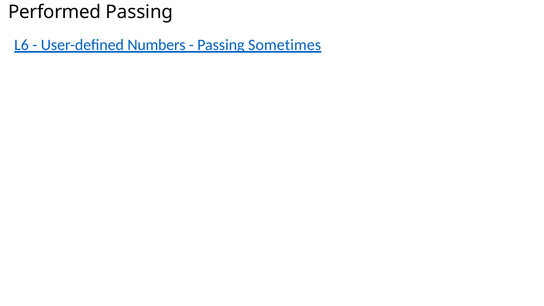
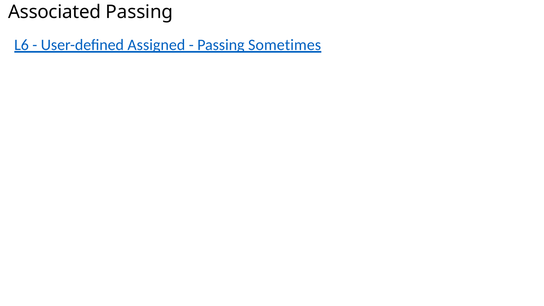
Performed: Performed -> Associated
Numbers: Numbers -> Assigned
